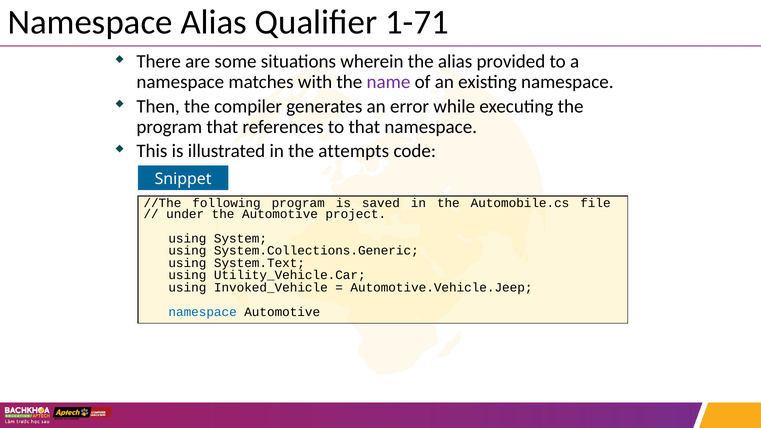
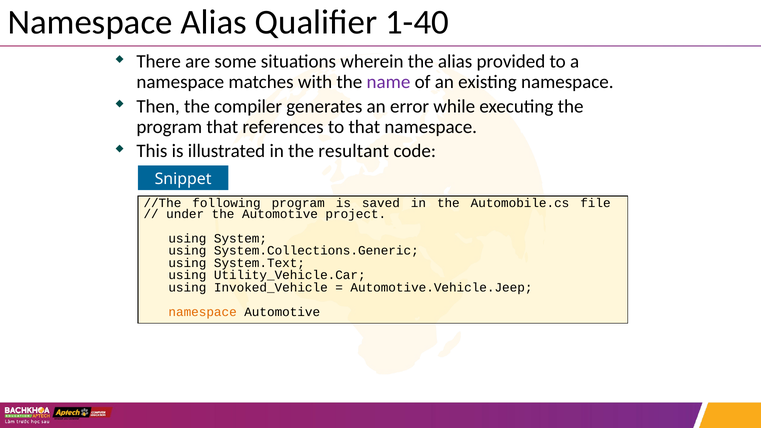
1-71: 1-71 -> 1-40
attempts: attempts -> resultant
namespace at (203, 312) colour: blue -> orange
